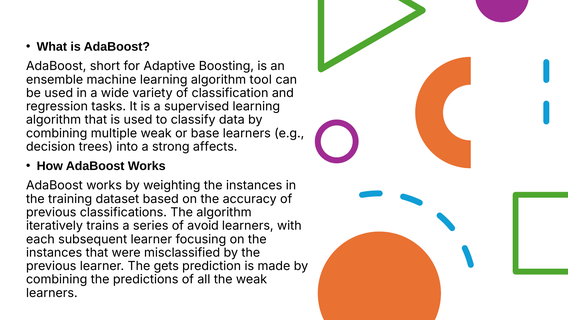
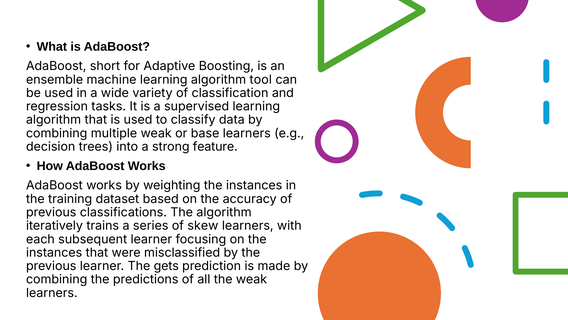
affects: affects -> feature
avoid: avoid -> skew
